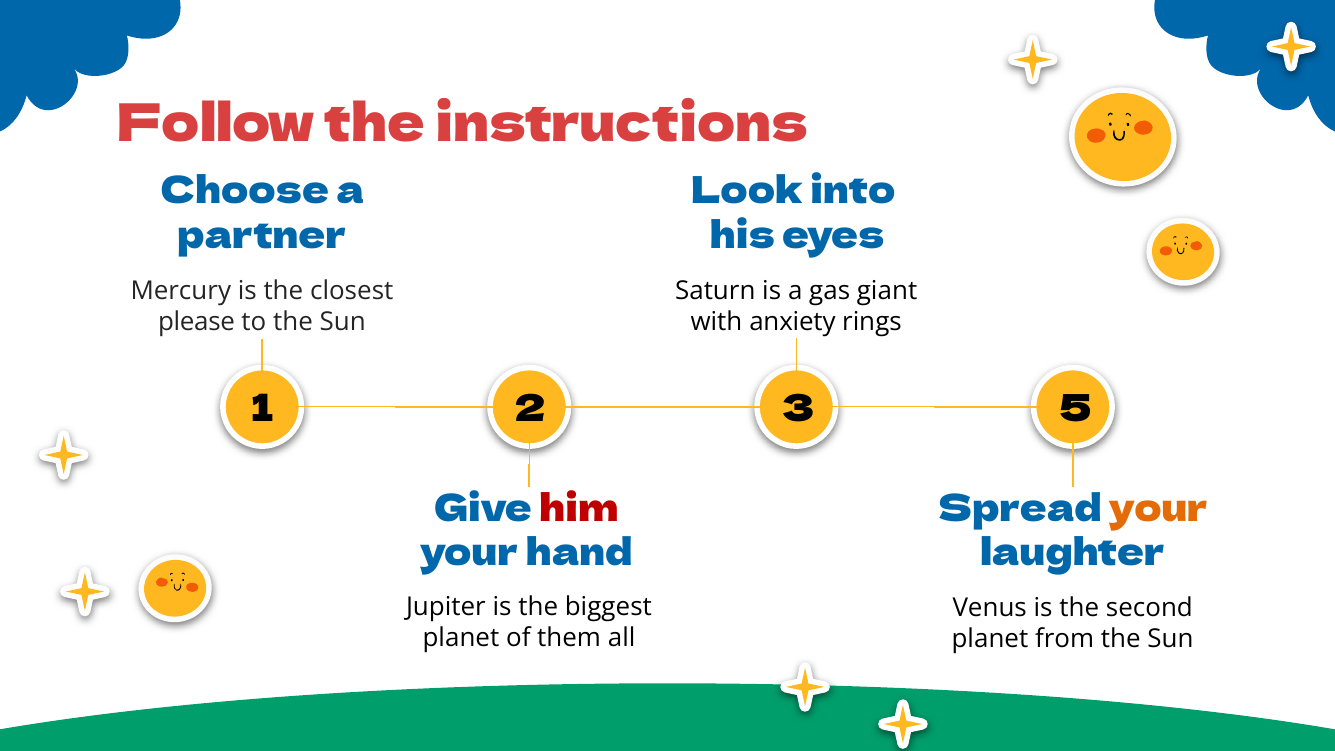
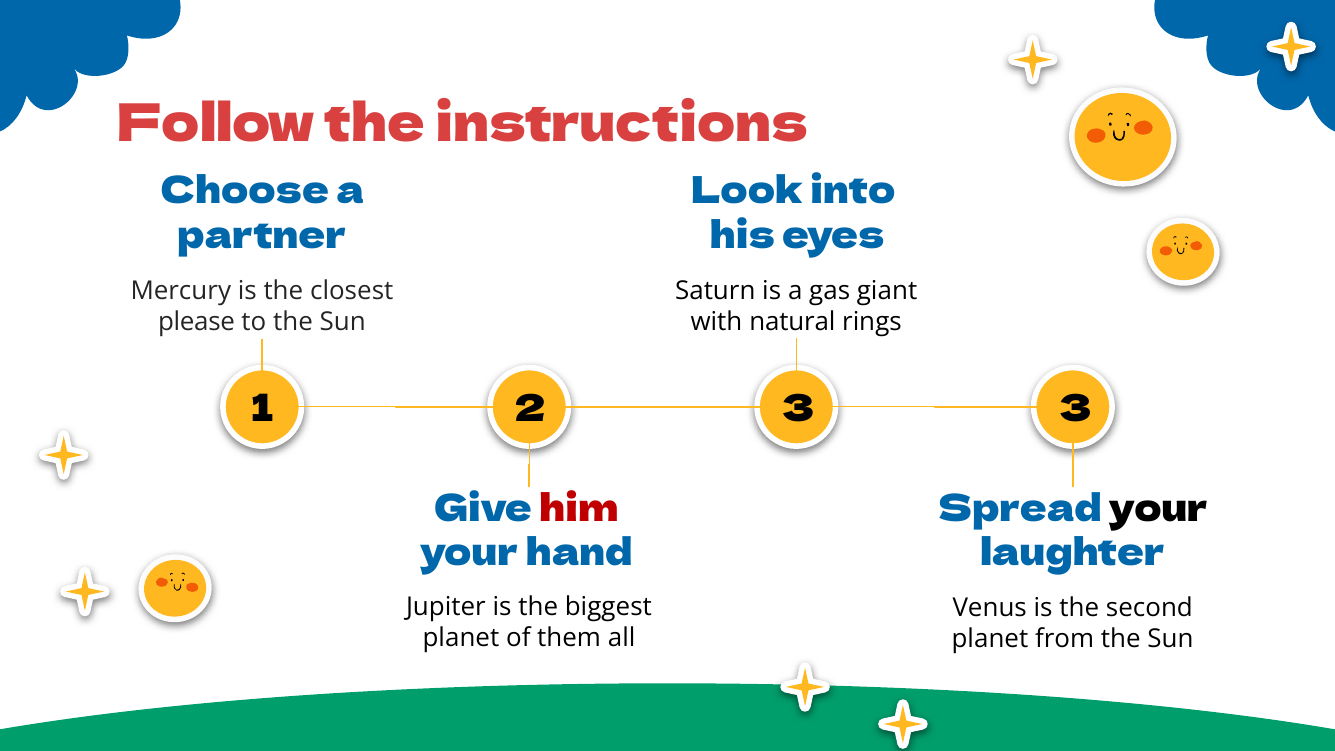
anxiety: anxiety -> natural
3 5: 5 -> 3
your at (1159, 509) colour: orange -> black
